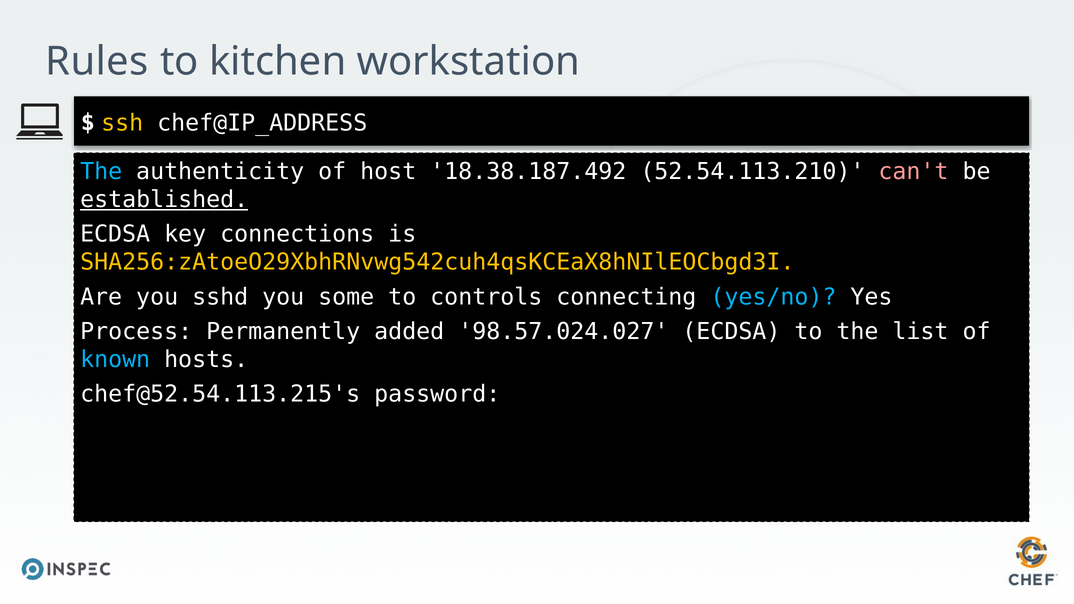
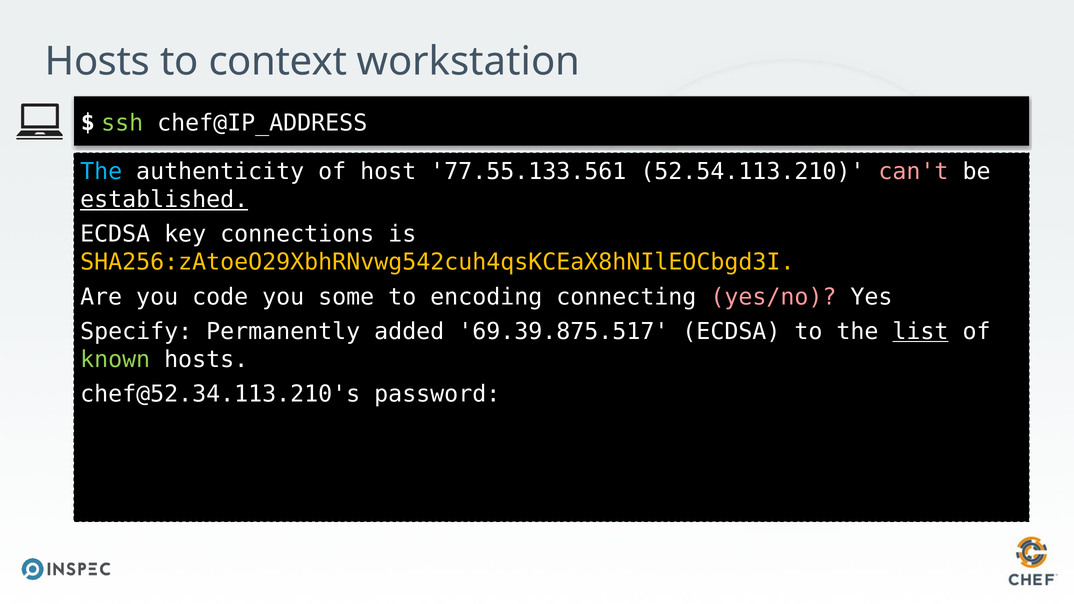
Rules at (97, 62): Rules -> Hosts
kitchen: kitchen -> context
ssh colour: yellow -> light green
18.38.187.492: 18.38.187.492 -> 77.55.133.561
sshd: sshd -> code
controls: controls -> encoding
yes/no colour: light blue -> pink
Process: Process -> Specify
98.57.024.027: 98.57.024.027 -> 69.39.875.517
list underline: none -> present
known colour: light blue -> light green
chef@52.54.113.215's: chef@52.54.113.215's -> chef@52.34.113.210's
